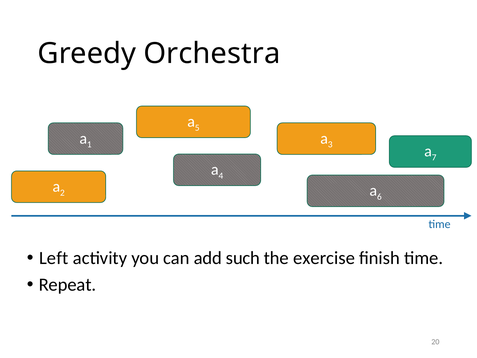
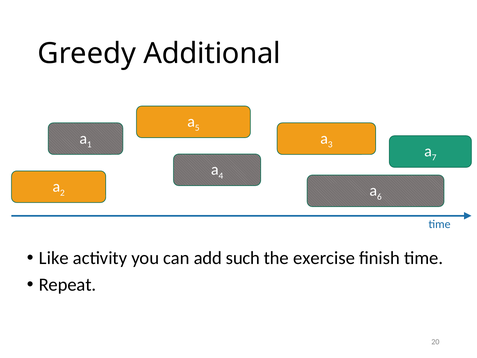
Orchestra: Orchestra -> Additional
Left: Left -> Like
